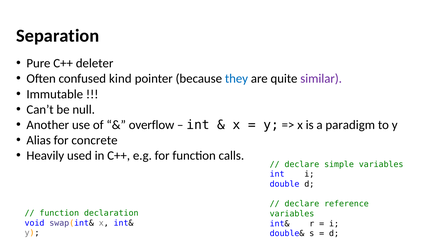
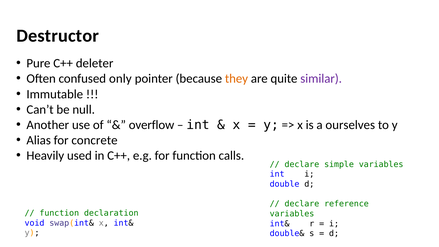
Separation: Separation -> Destructor
kind: kind -> only
they colour: blue -> orange
paradigm: paradigm -> ourselves
